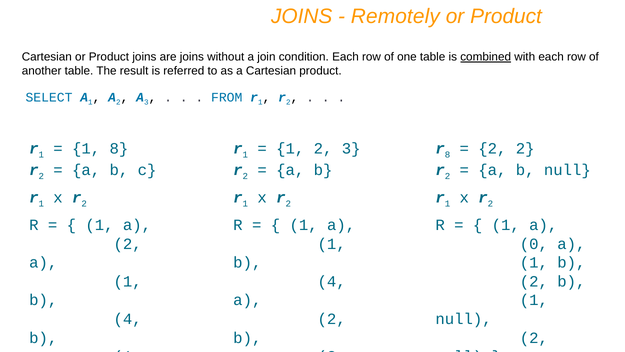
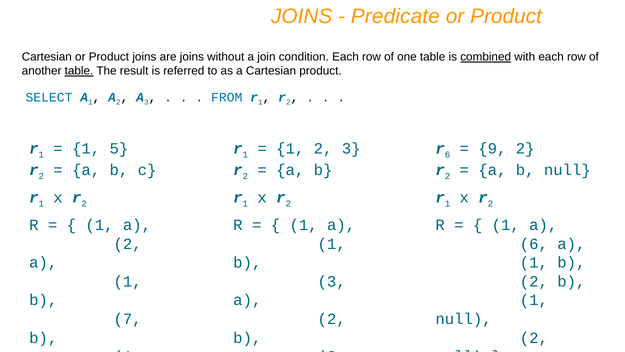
Remotely: Remotely -> Predicate
table at (79, 71) underline: none -> present
1 8: 8 -> 5
r 8: 8 -> 6
2 at (492, 148): 2 -> 9
0 at (534, 244): 0 -> 6
4 at (332, 281): 4 -> 3
4 at (128, 319): 4 -> 7
